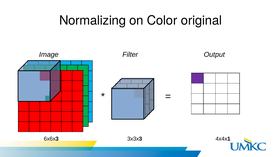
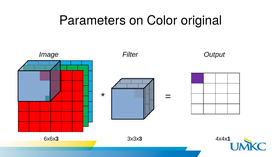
Normalizing: Normalizing -> Parameters
